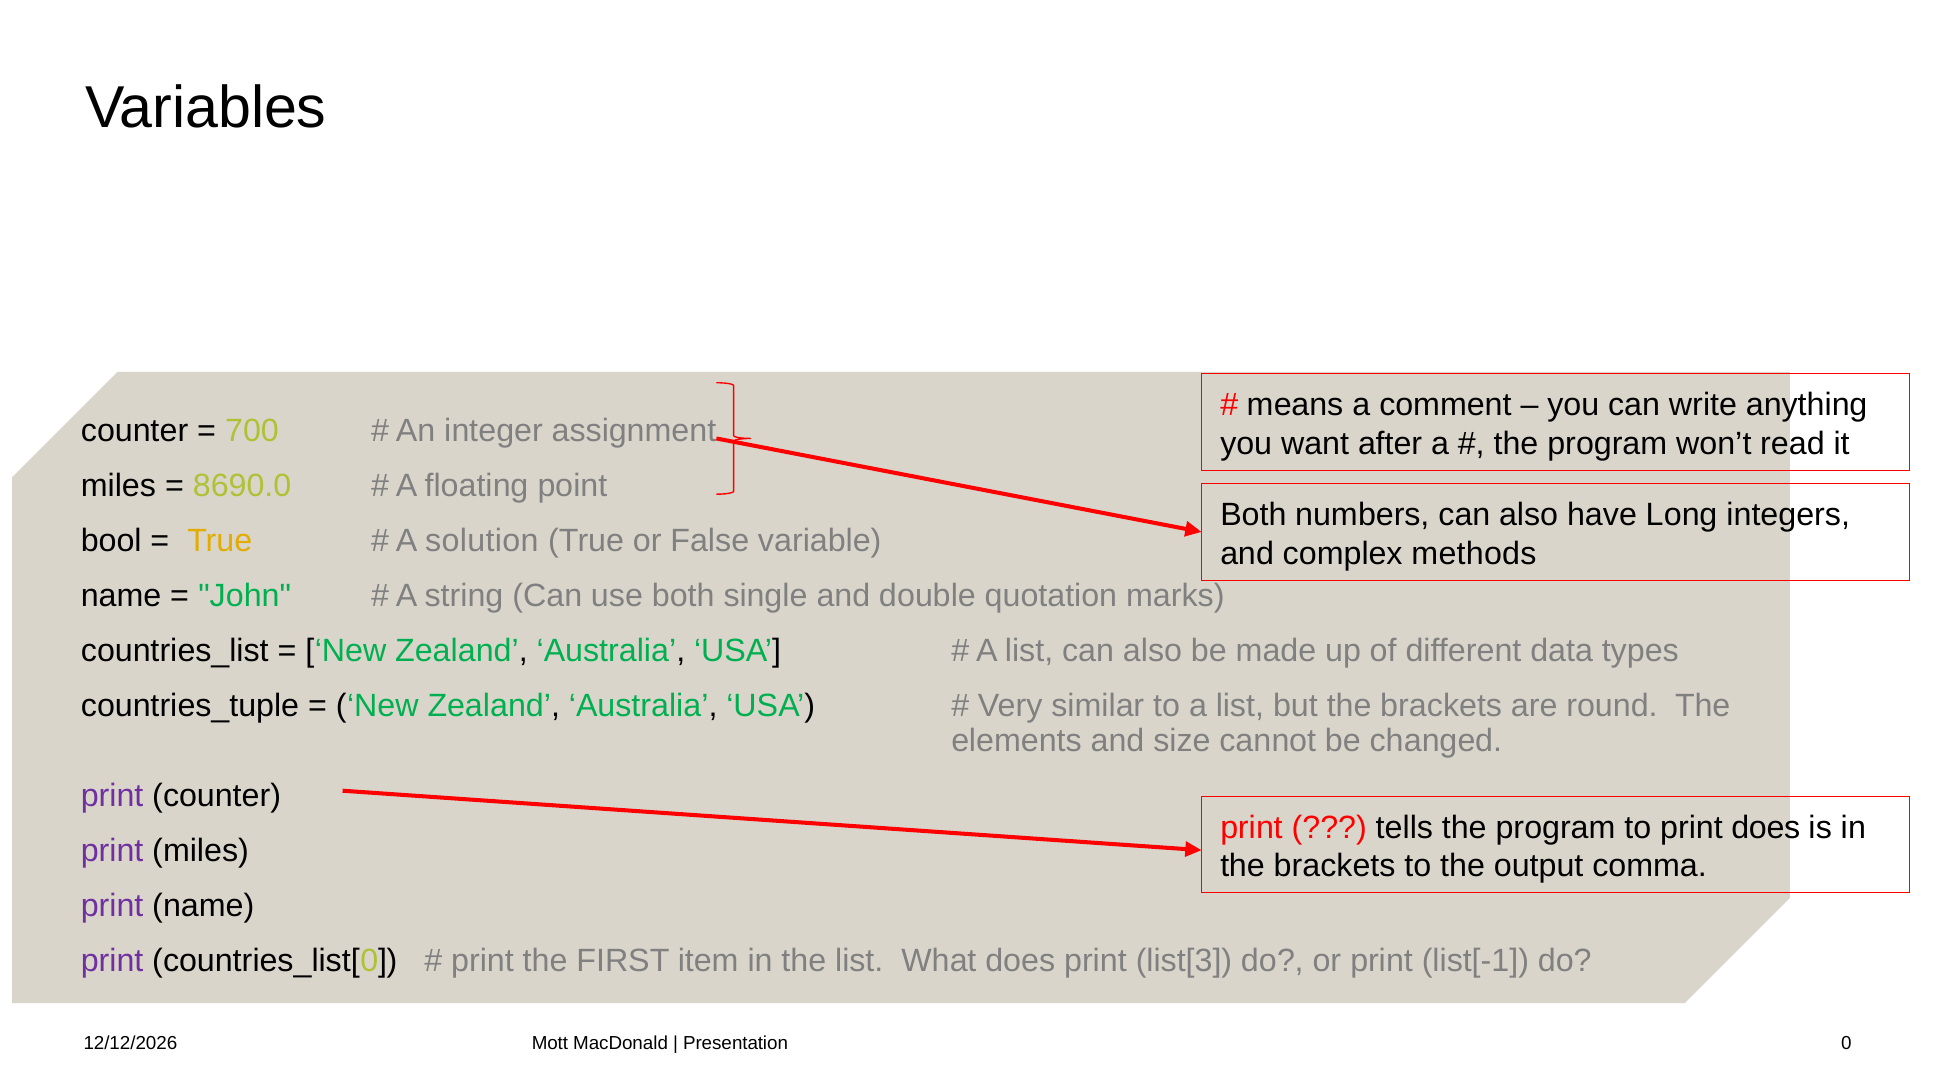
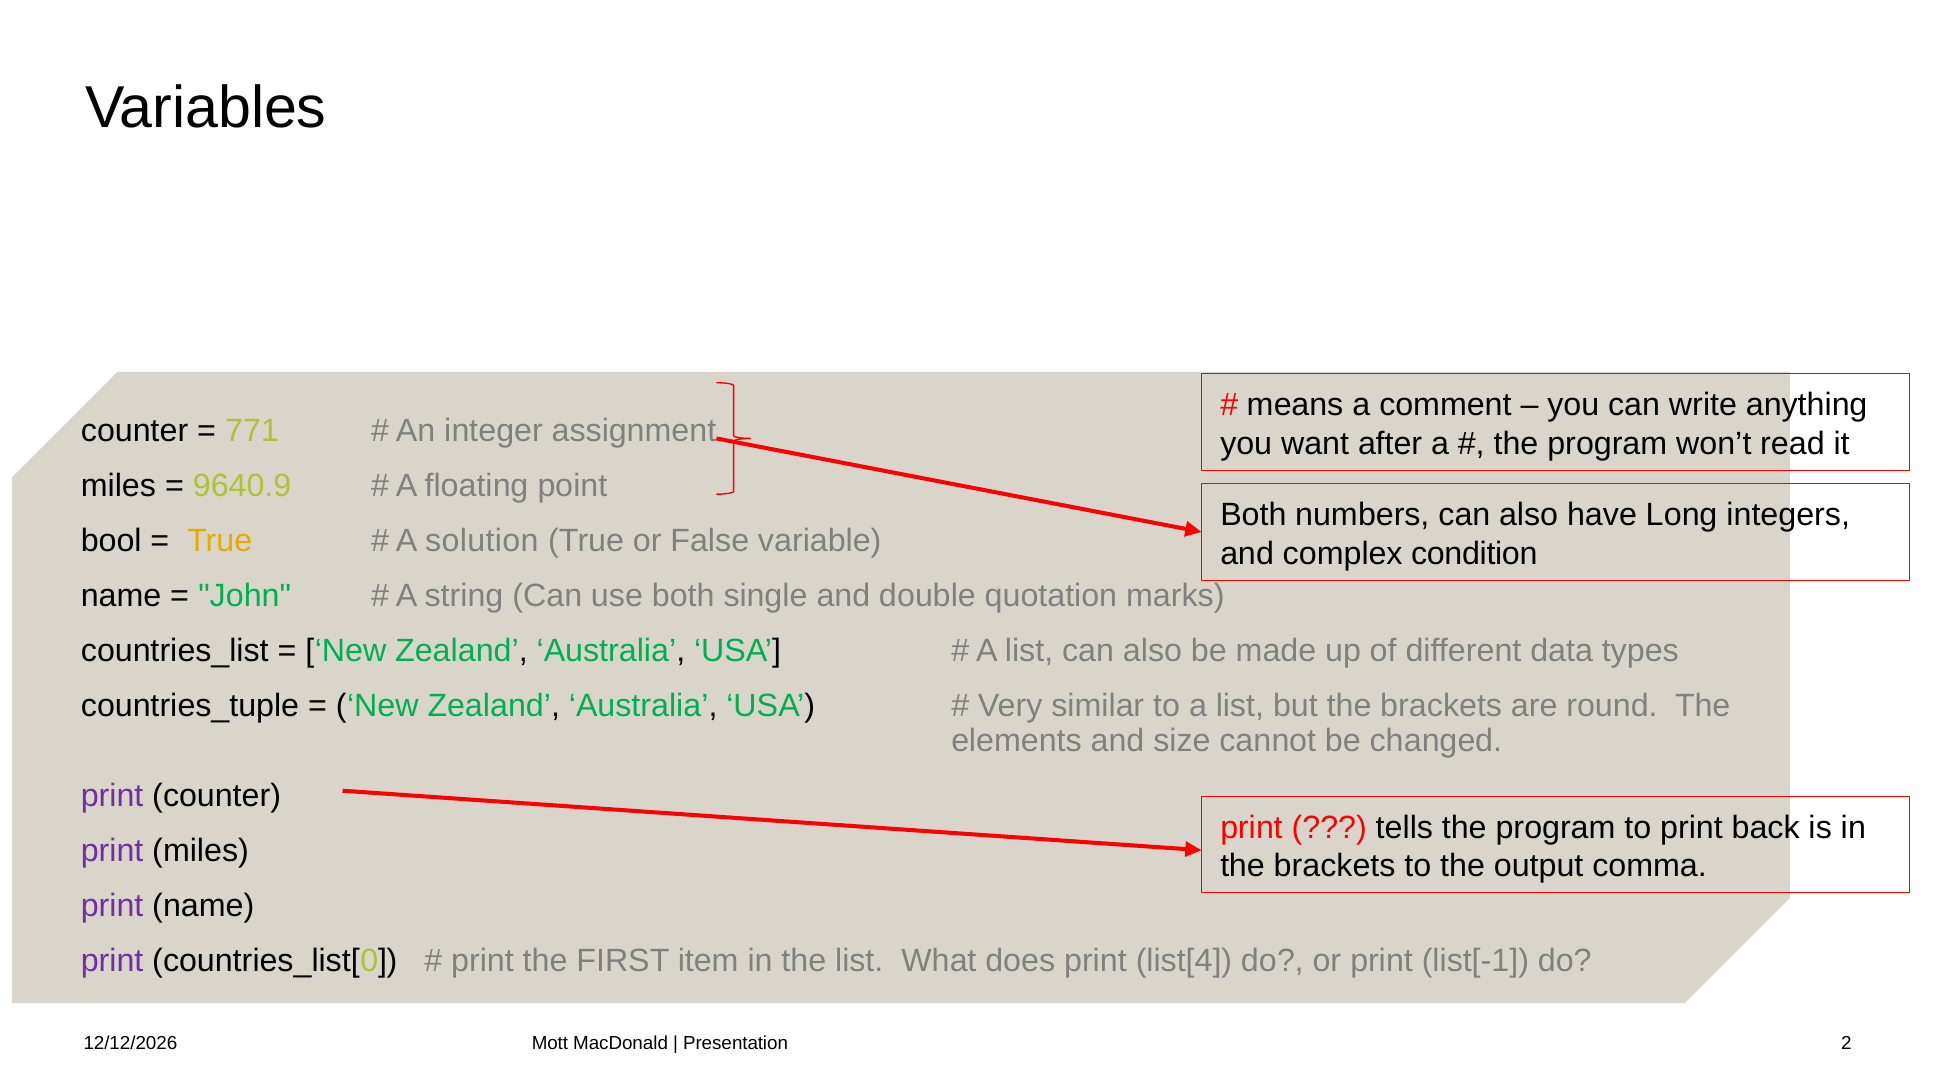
700: 700 -> 771
8690.0: 8690.0 -> 9640.9
methods: methods -> condition
print does: does -> back
list[3: list[3 -> list[4
0: 0 -> 2
